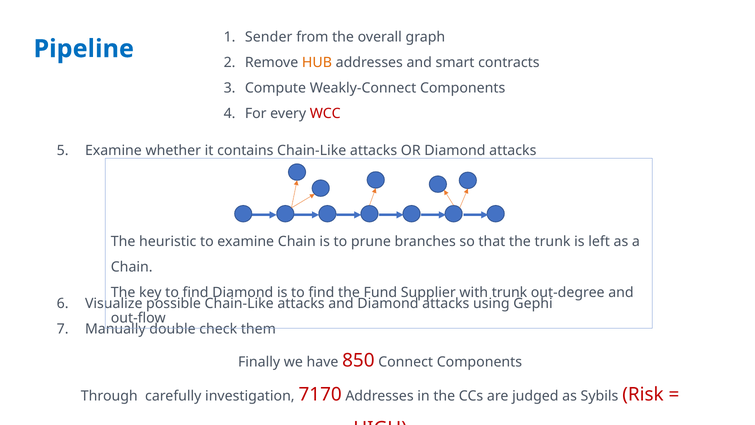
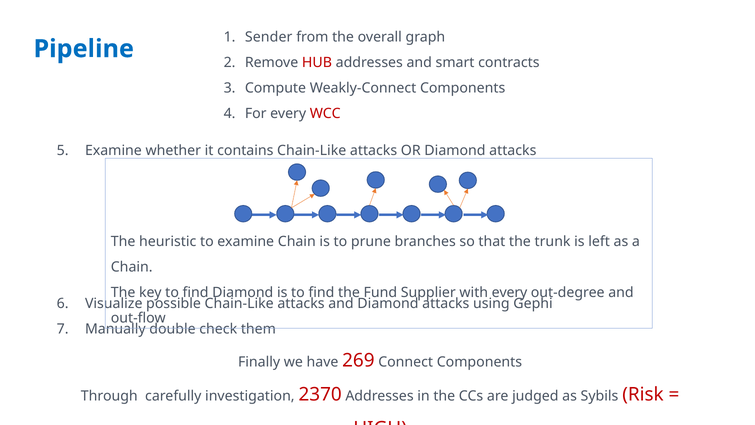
HUB colour: orange -> red
with trunk: trunk -> every
850: 850 -> 269
7170: 7170 -> 2370
